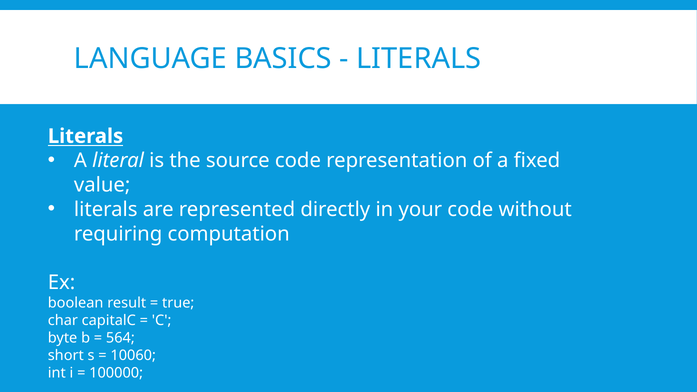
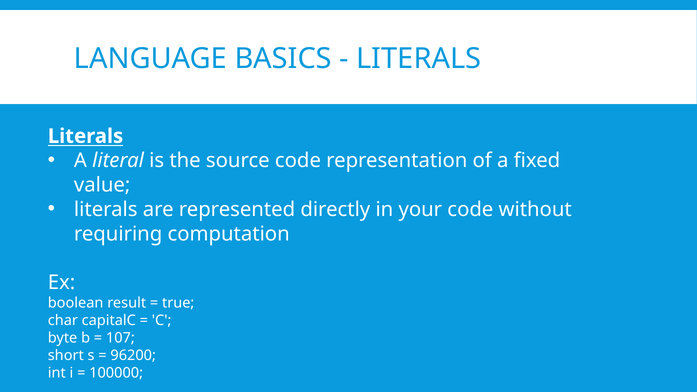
564: 564 -> 107
10060: 10060 -> 96200
